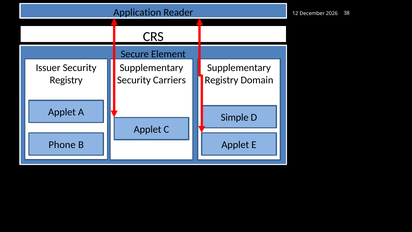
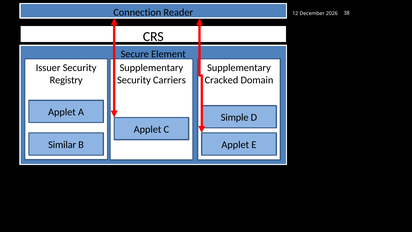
Application: Application -> Connection
Registry at (221, 80): Registry -> Cracked
Phone: Phone -> Similar
